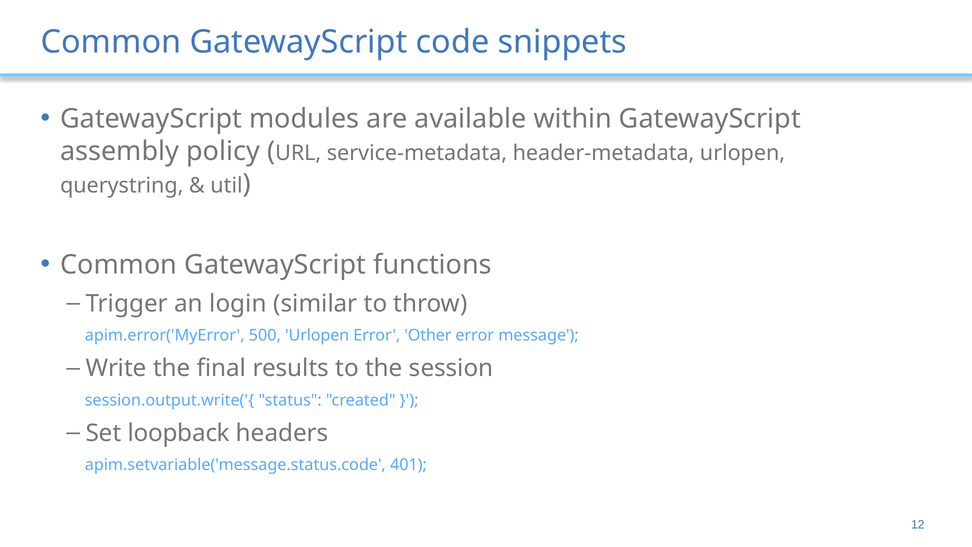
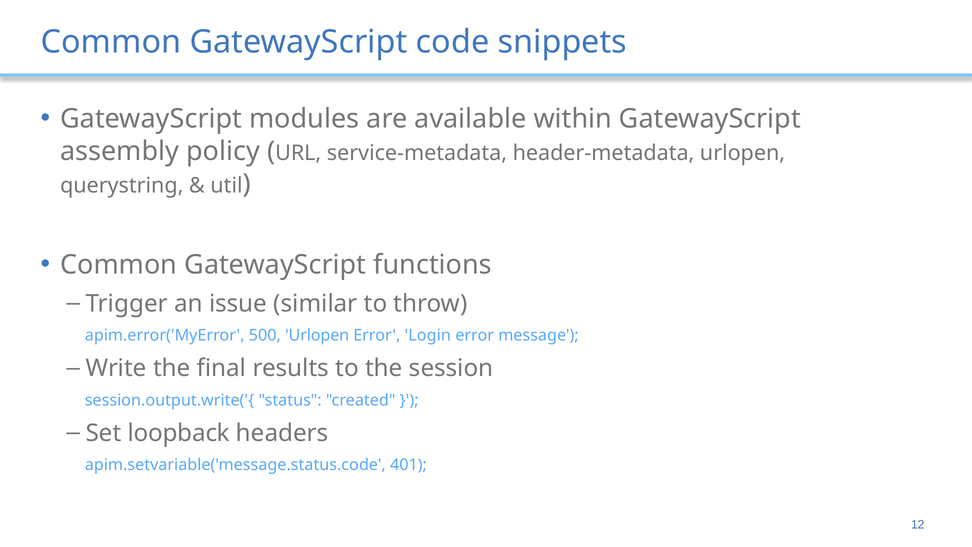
login: login -> issue
Other: Other -> Login
